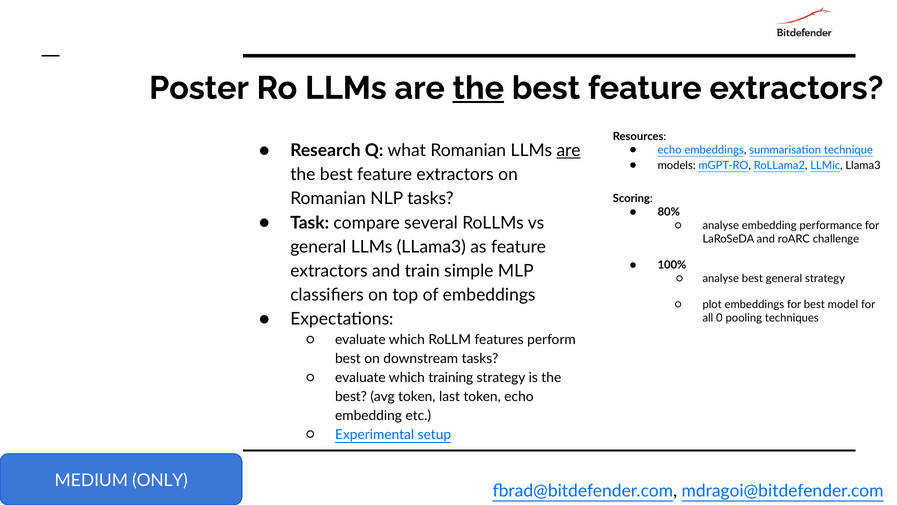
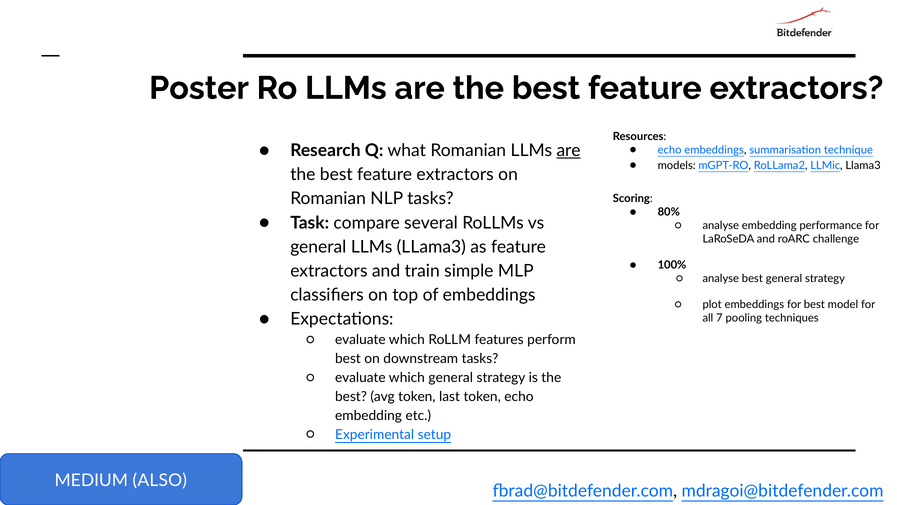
the at (478, 88) underline: present -> none
0: 0 -> 7
which training: training -> general
ONLY: ONLY -> ALSO
